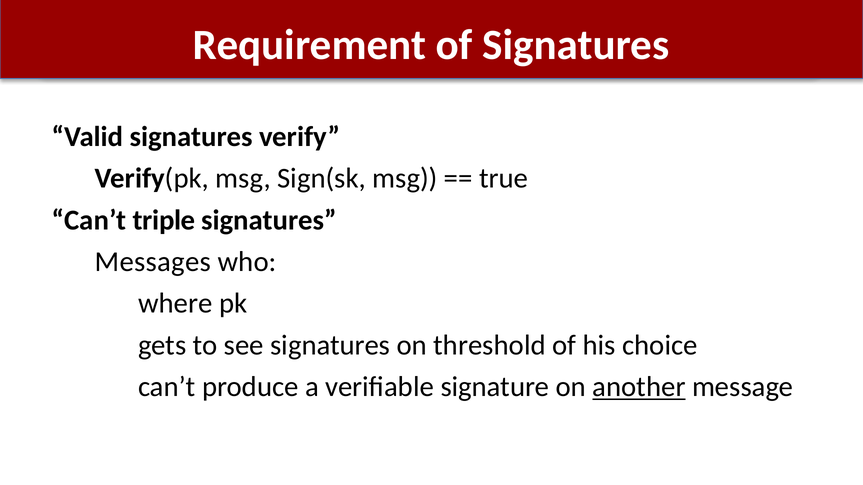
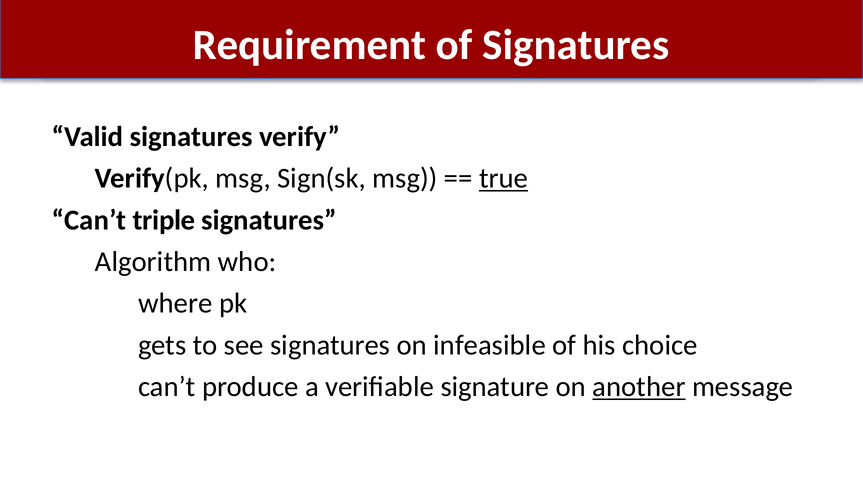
true underline: none -> present
Messages: Messages -> Algorithm
threshold: threshold -> infeasible
